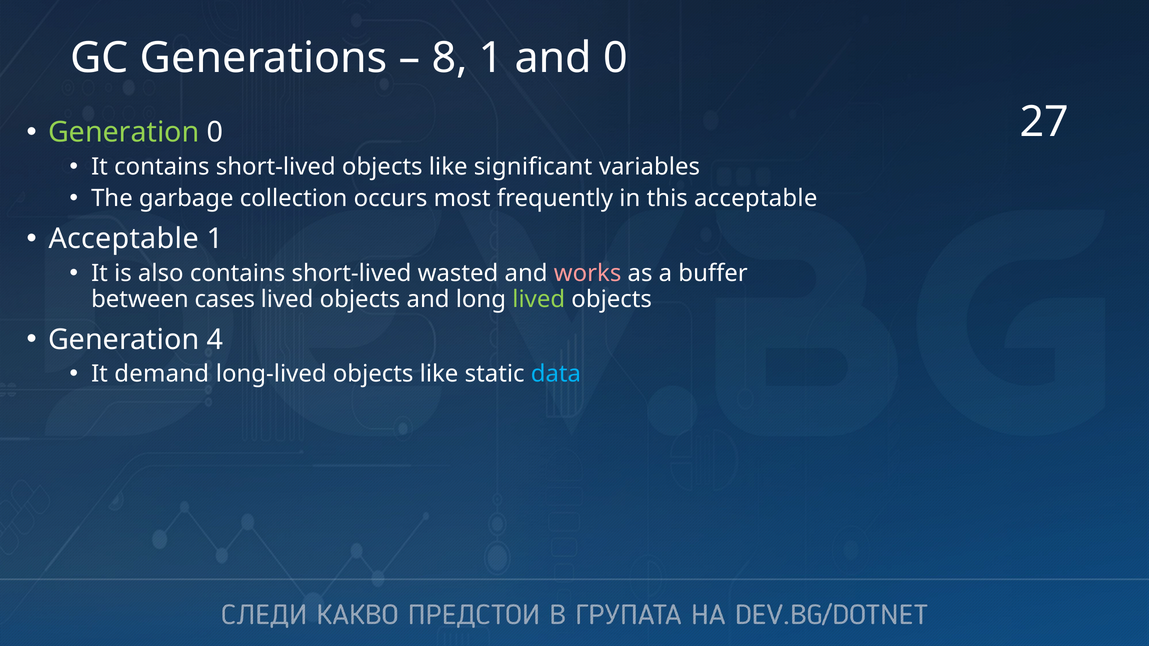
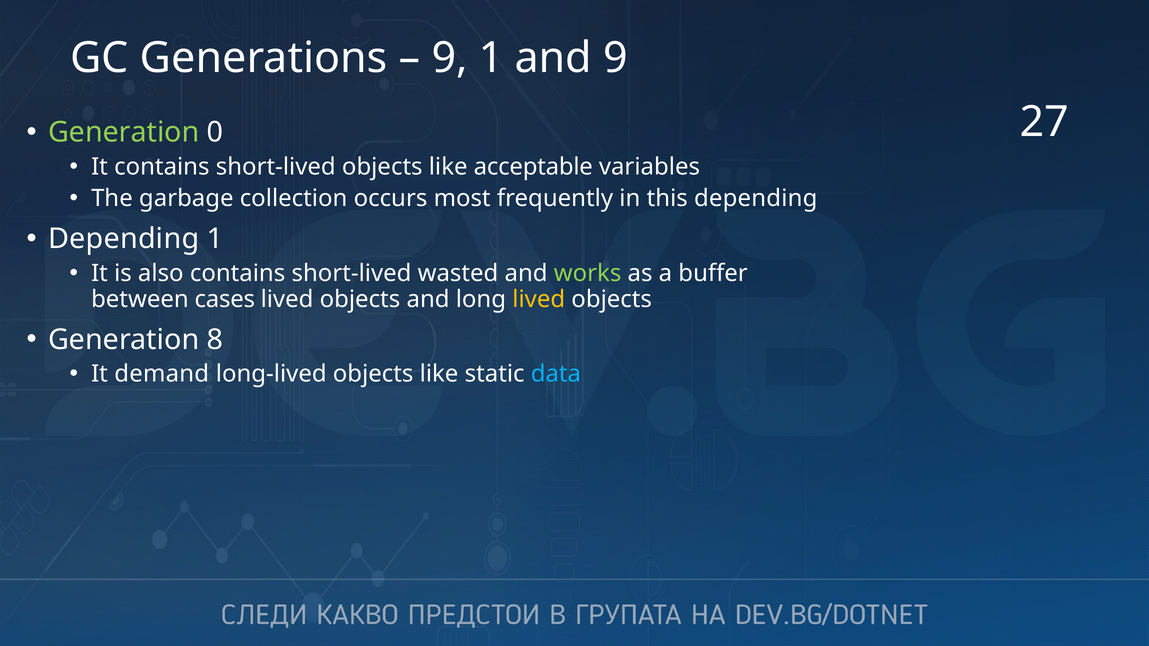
8 at (450, 58): 8 -> 9
and 0: 0 -> 9
significant: significant -> acceptable
this acceptable: acceptable -> depending
Acceptable at (124, 239): Acceptable -> Depending
works colour: pink -> light green
lived at (539, 299) colour: light green -> yellow
4: 4 -> 8
